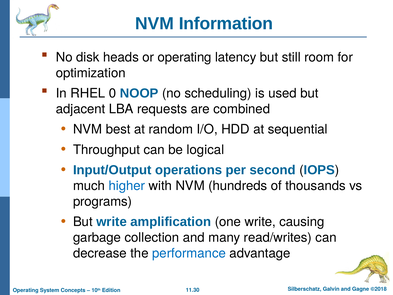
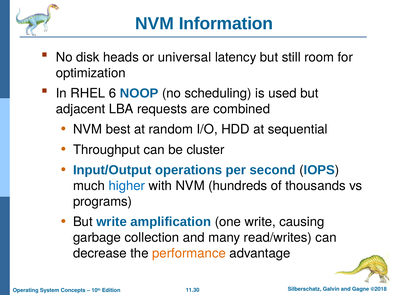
or operating: operating -> universal
0: 0 -> 6
logical: logical -> cluster
performance colour: blue -> orange
